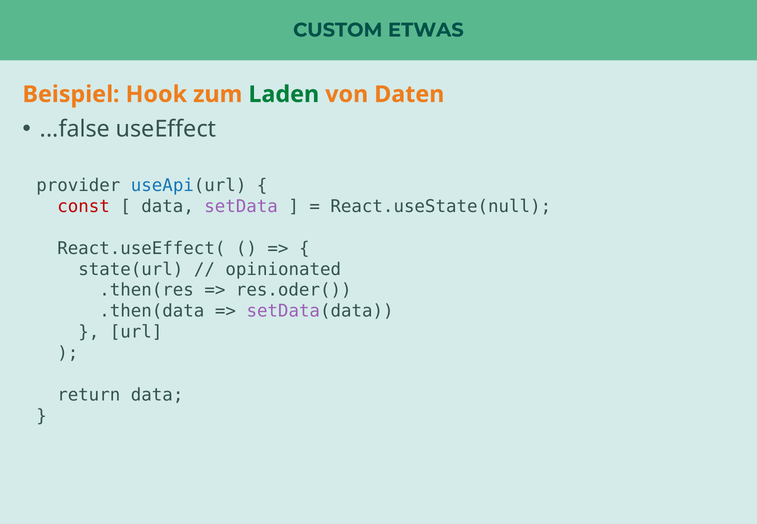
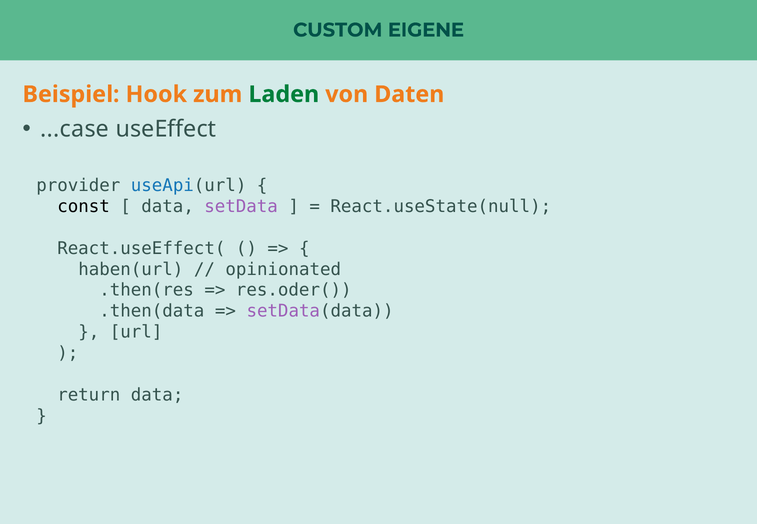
ETWAS: ETWAS -> EIGENE
...false: ...false -> ...case
const colour: red -> black
state(url: state(url -> haben(url
